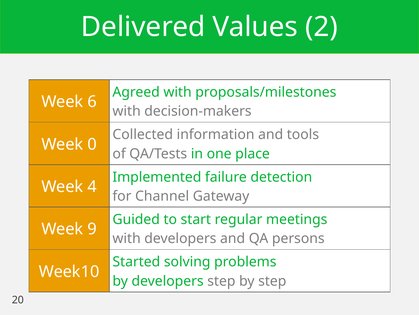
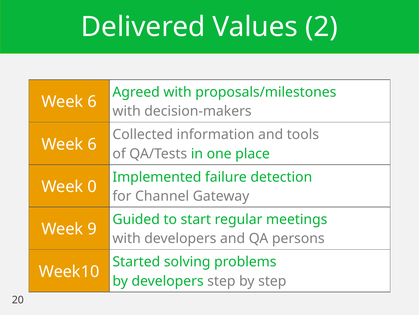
0 at (92, 144): 0 -> 6
4: 4 -> 0
